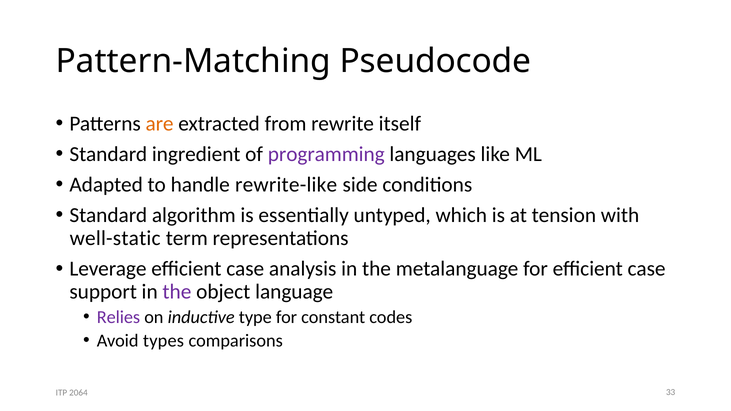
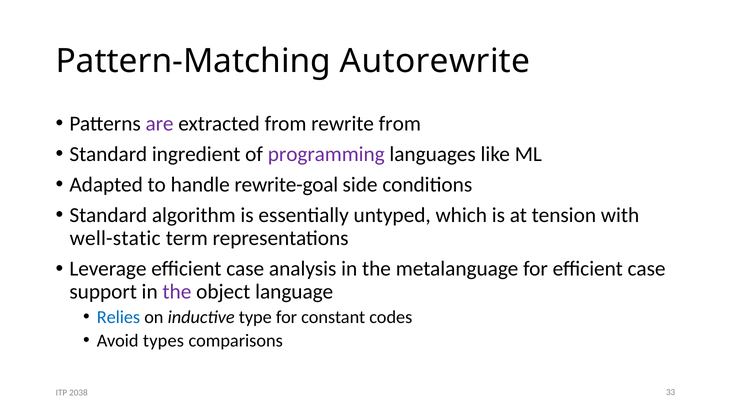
Pseudocode: Pseudocode -> Autorewrite
are colour: orange -> purple
rewrite itself: itself -> from
rewrite-like: rewrite-like -> rewrite-goal
Relies colour: purple -> blue
2064: 2064 -> 2038
